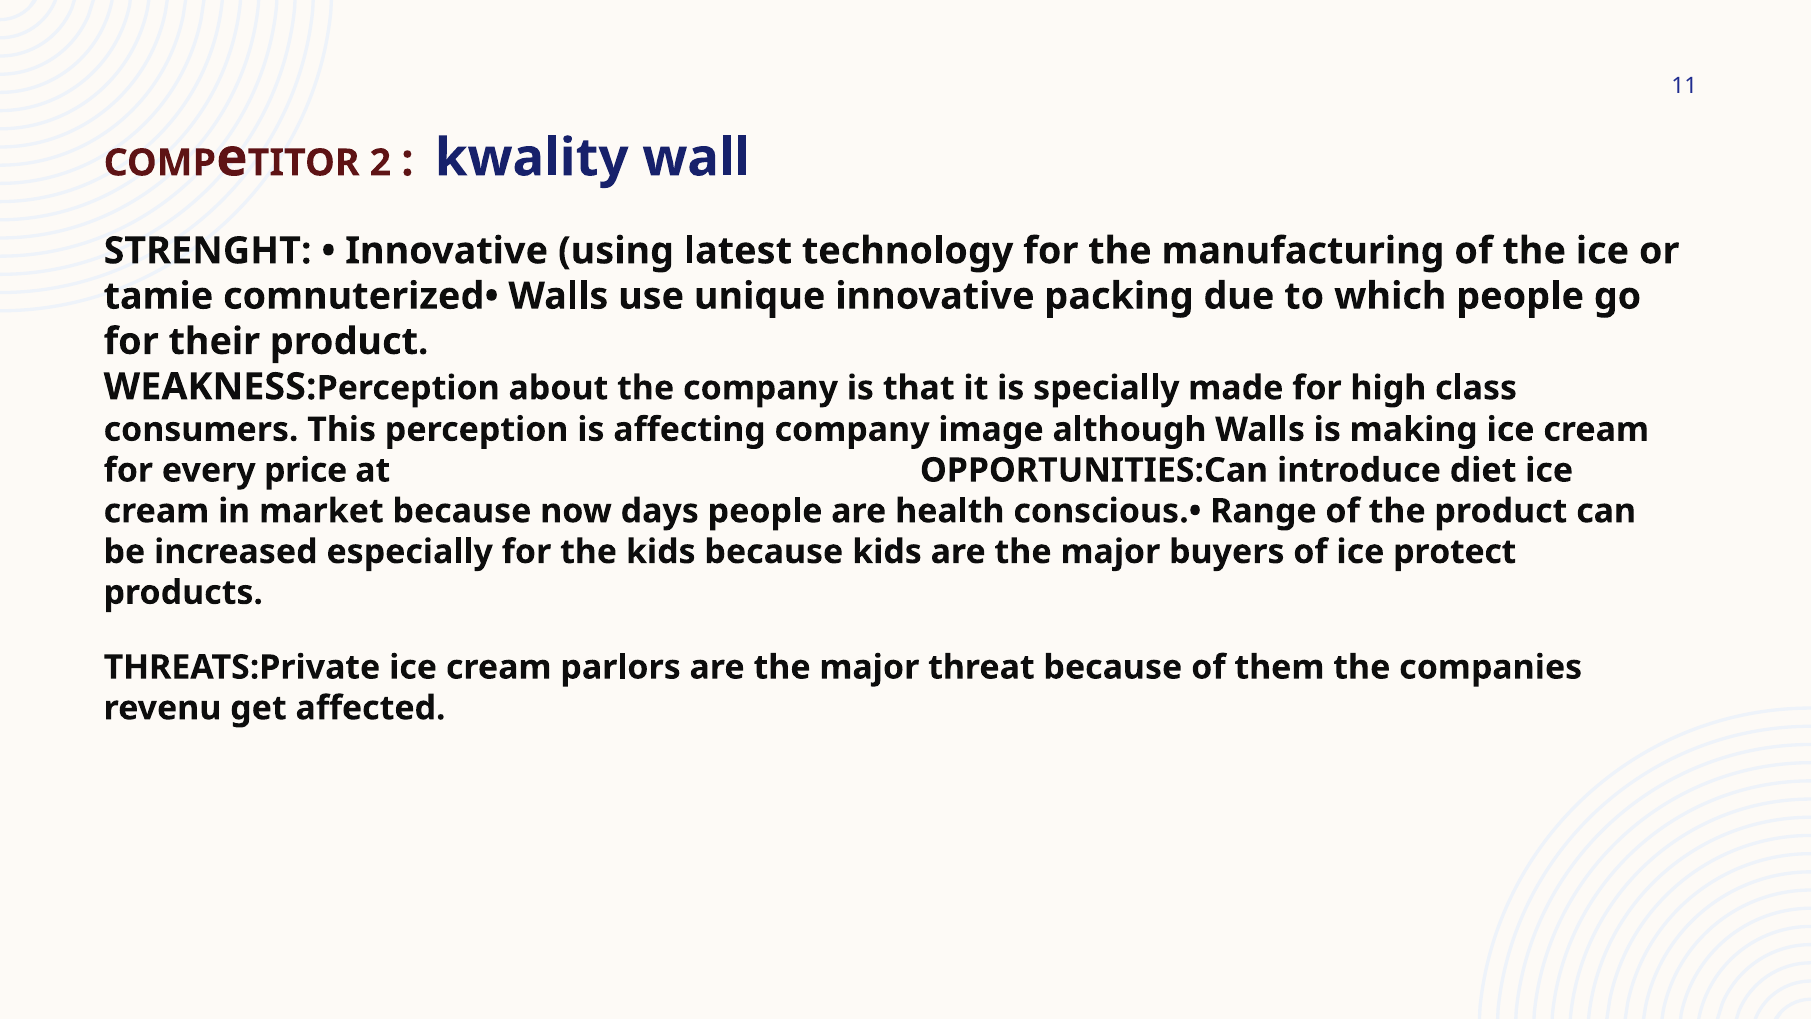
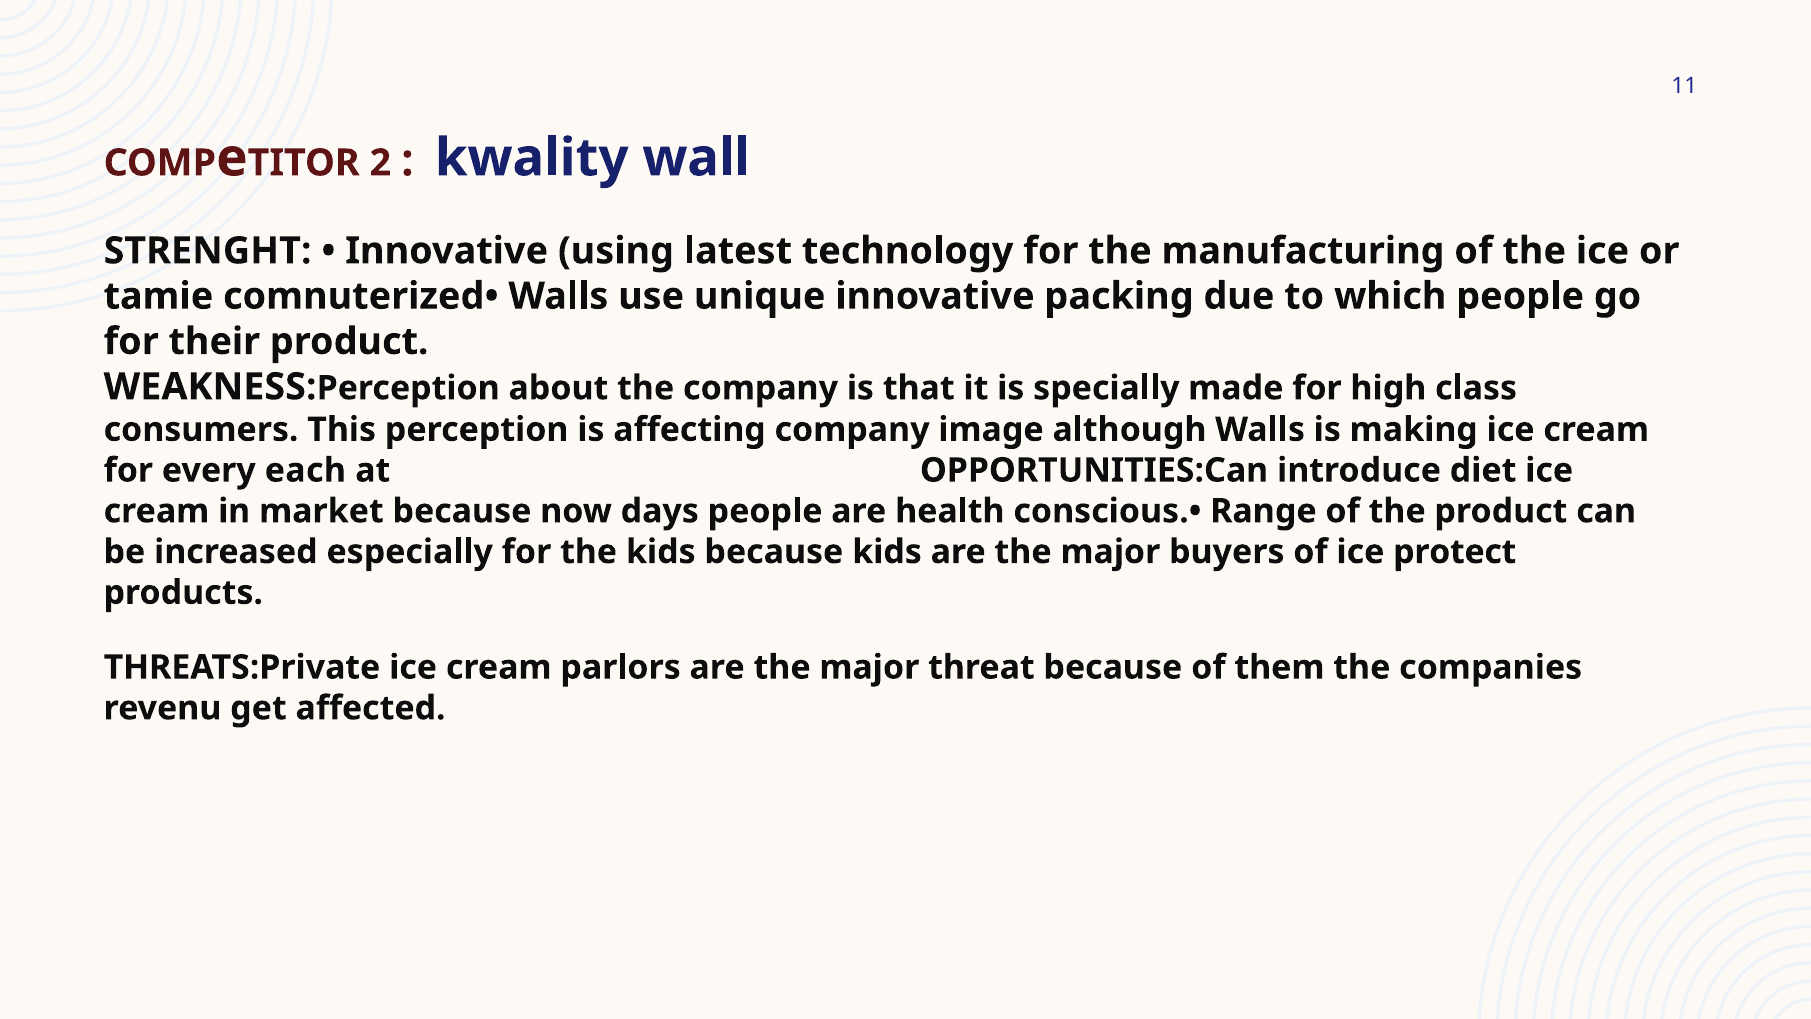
price: price -> each
